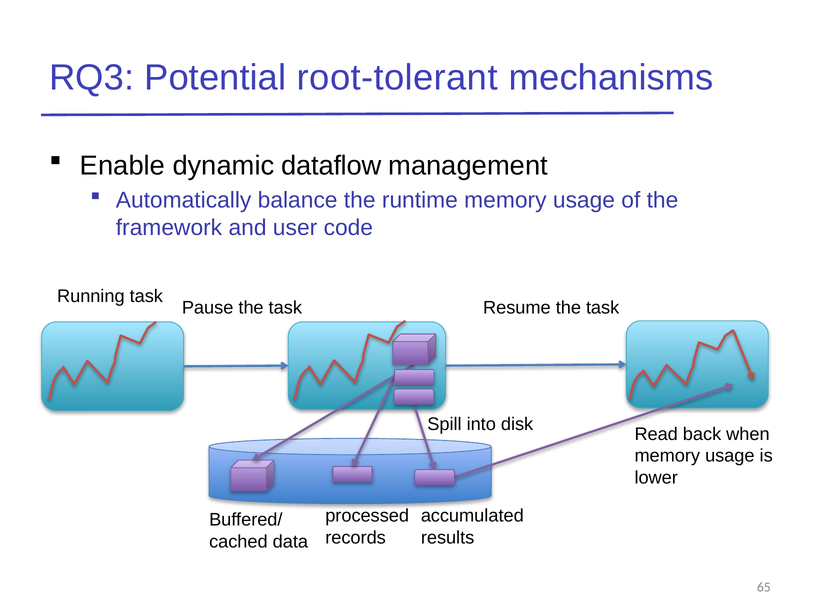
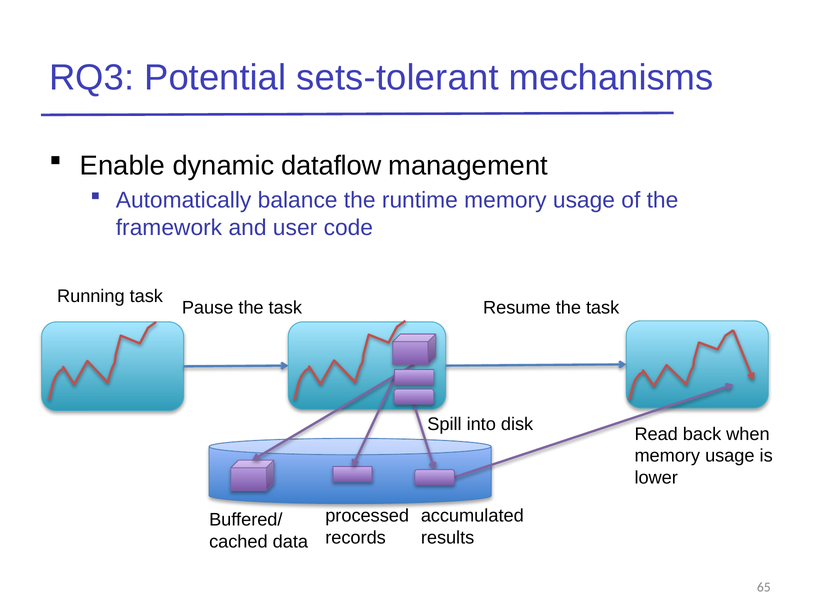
root-tolerant: root-tolerant -> sets-tolerant
